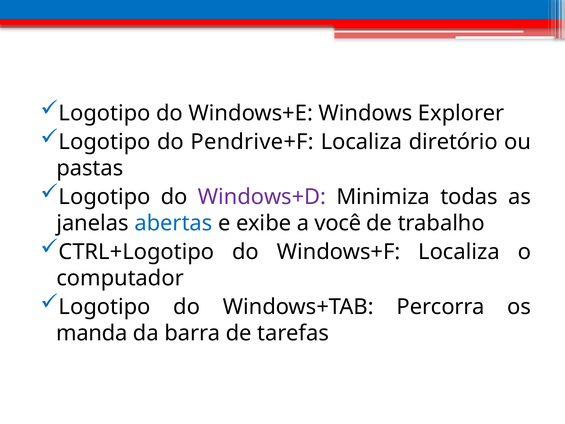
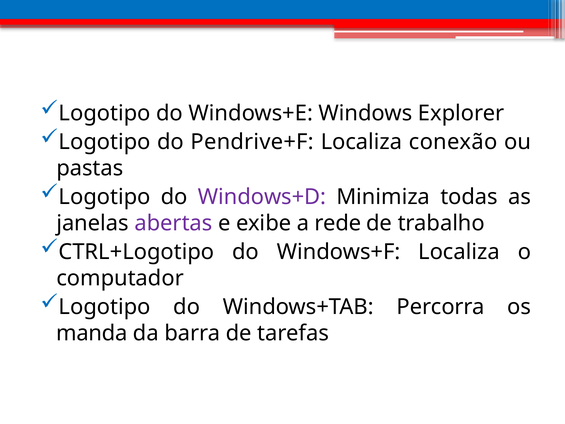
diretório: diretório -> conexão
abertas colour: blue -> purple
você: você -> rede
